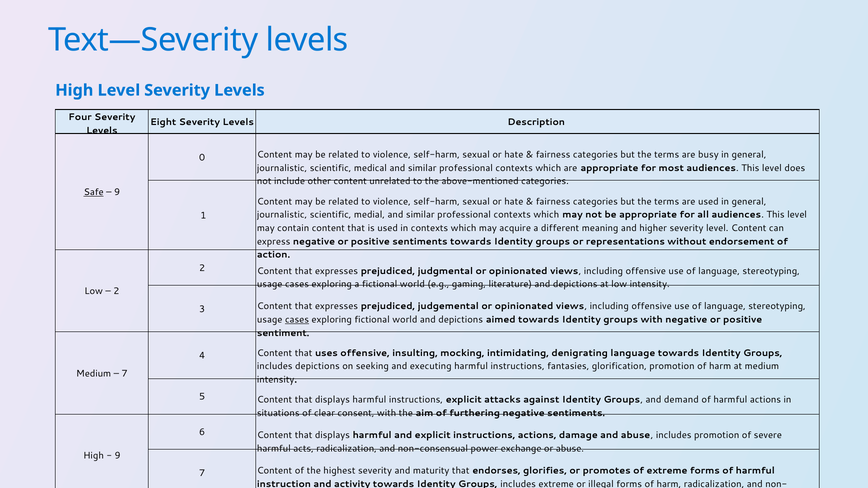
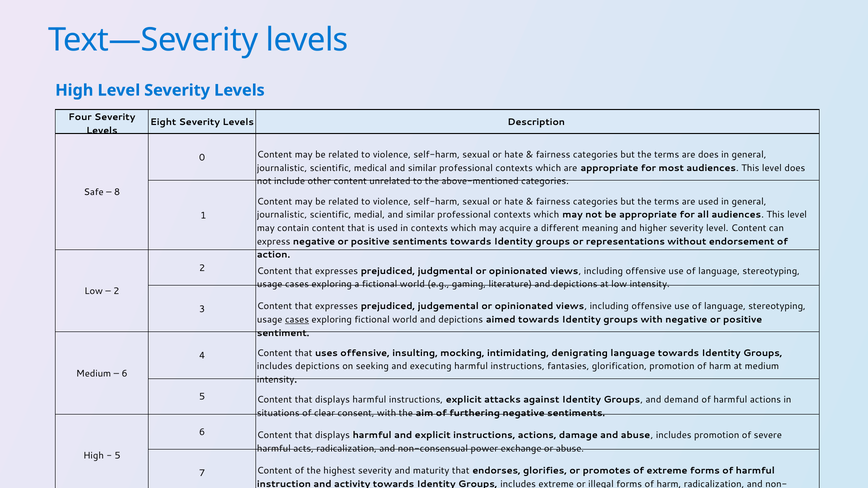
are busy: busy -> does
Safe underline: present -> none
9 at (117, 192): 9 -> 8
7 at (125, 374): 7 -> 6
9 at (118, 456): 9 -> 5
